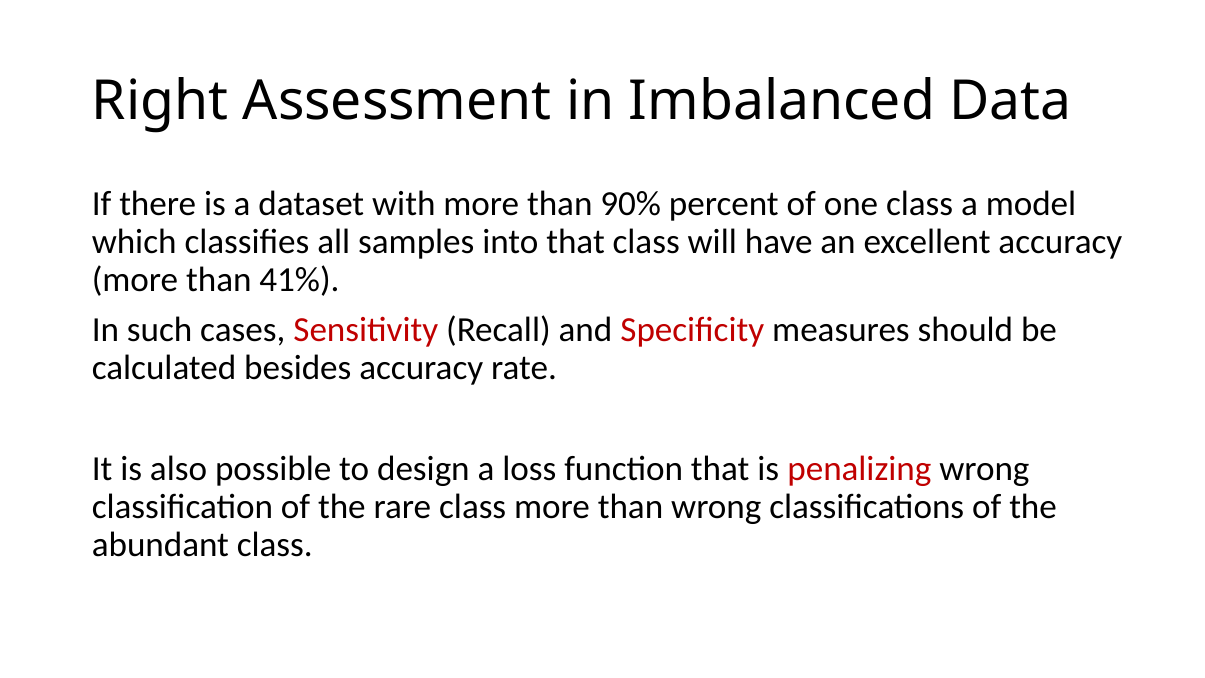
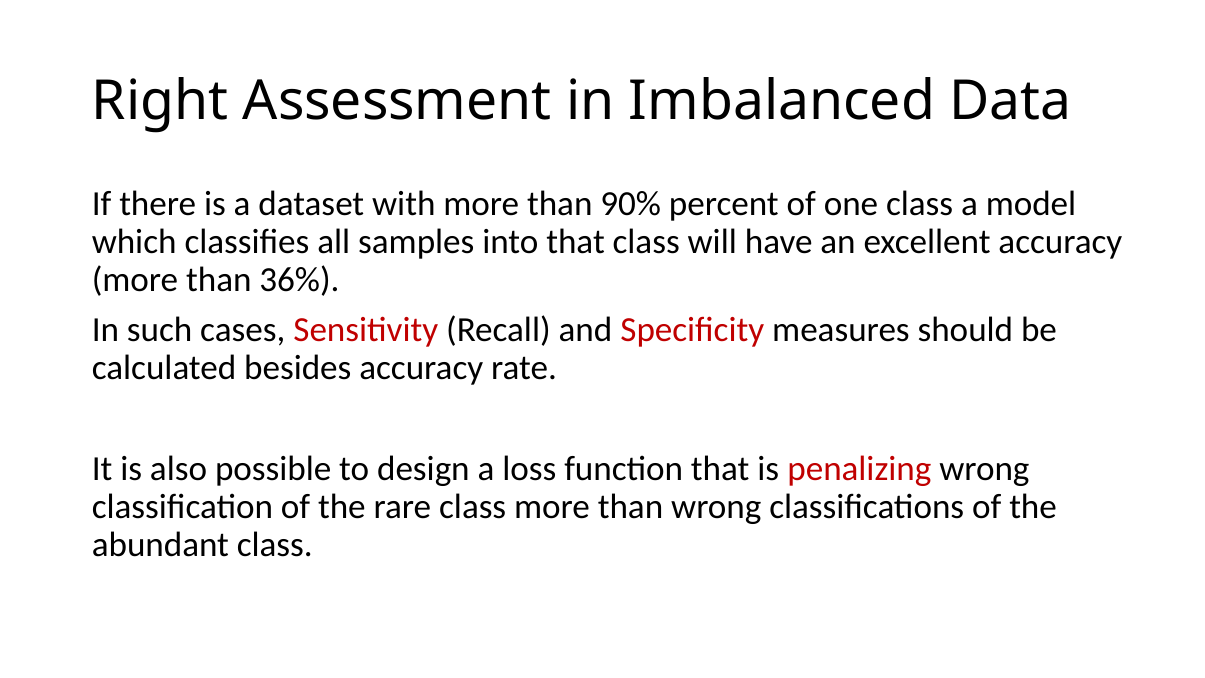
41%: 41% -> 36%
